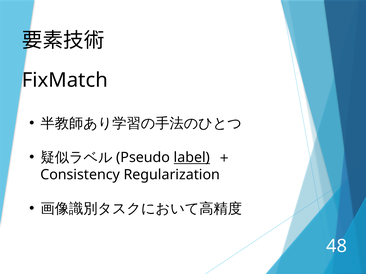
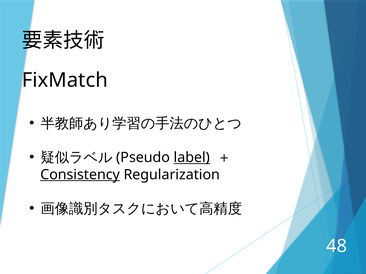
Consistency underline: none -> present
